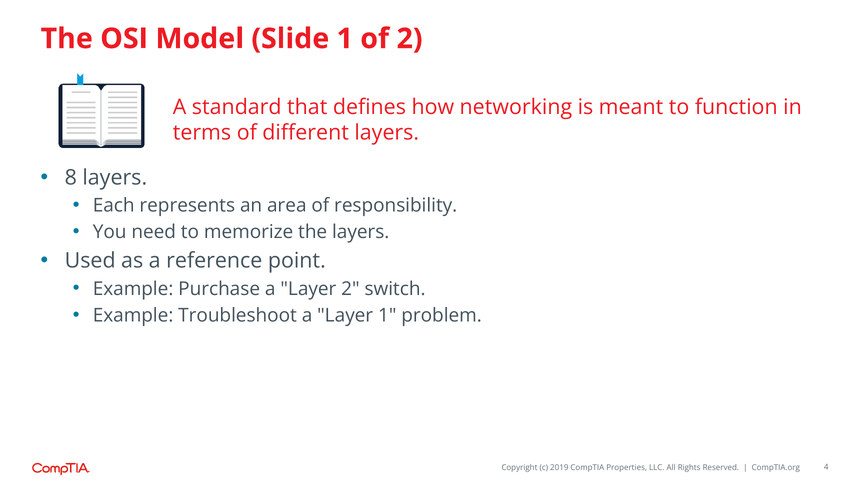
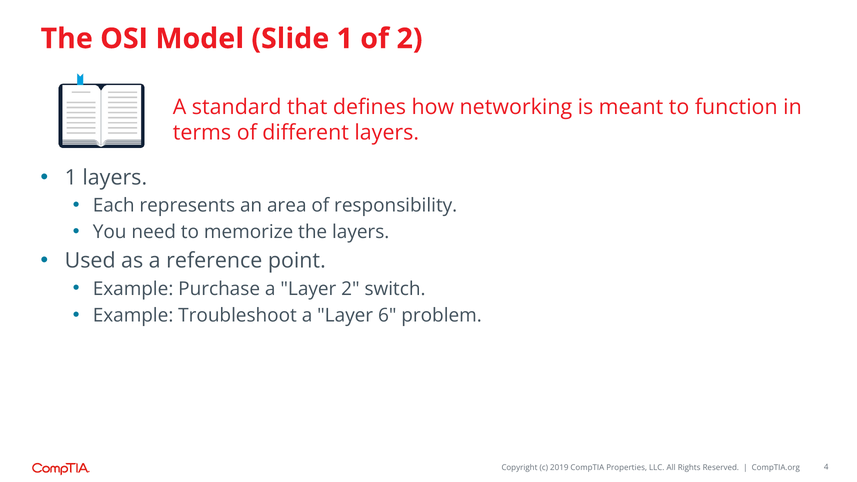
8 at (71, 178): 8 -> 1
Layer 1: 1 -> 6
